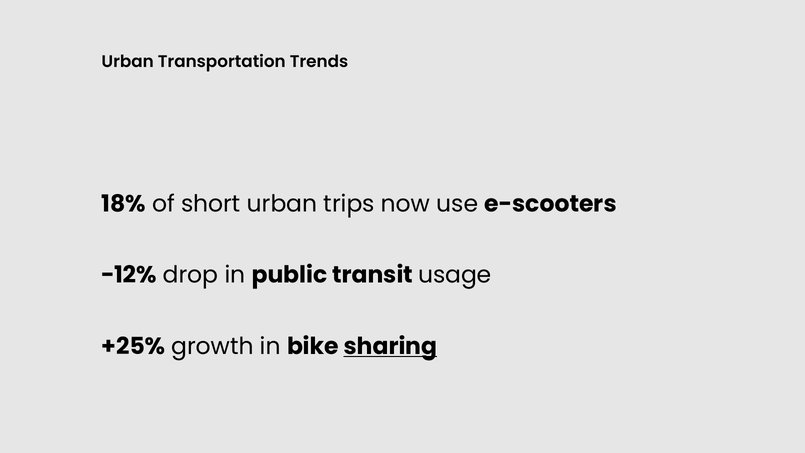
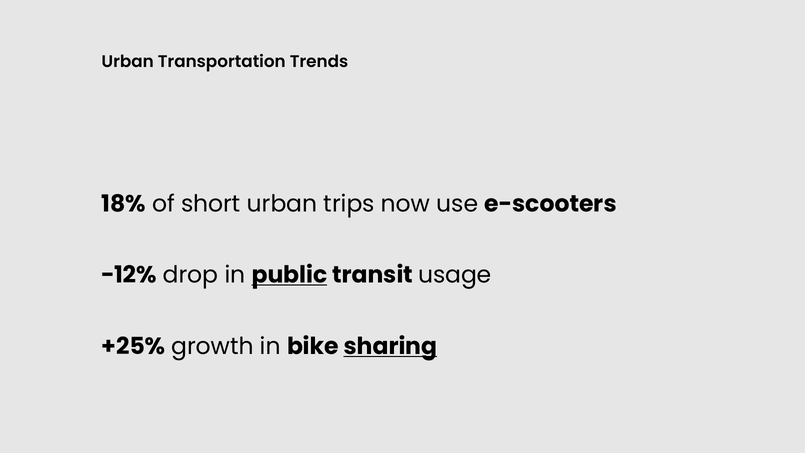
public underline: none -> present
